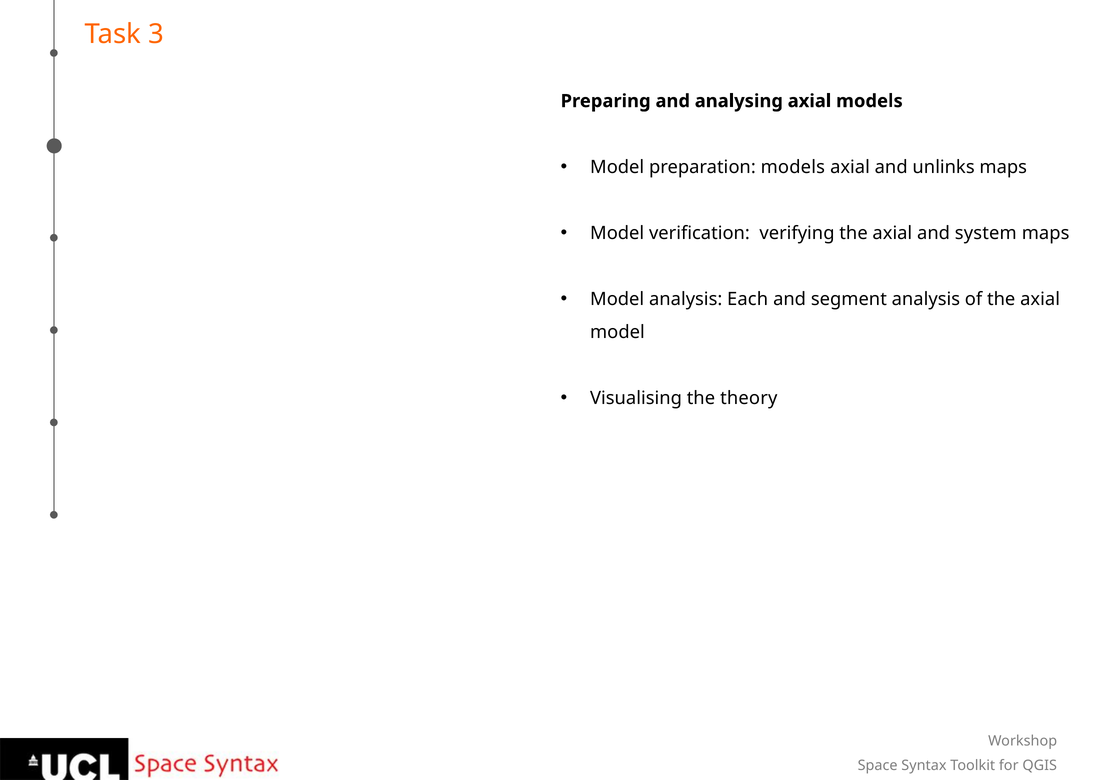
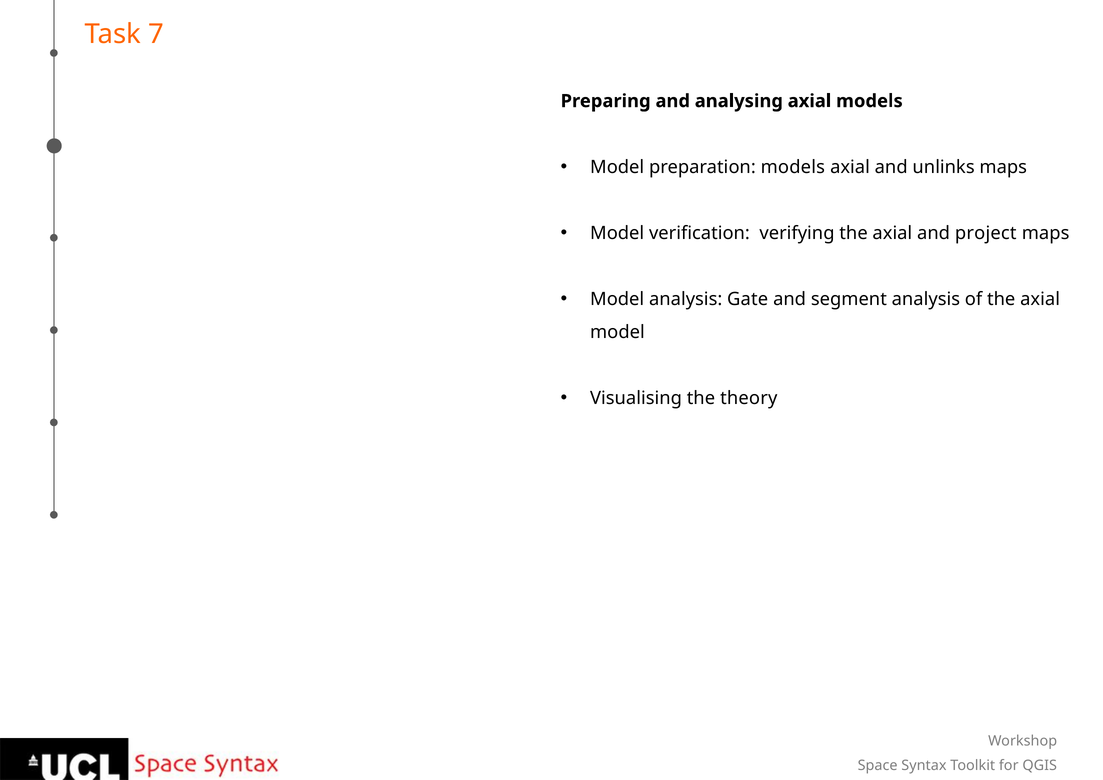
3: 3 -> 7
system: system -> project
Each: Each -> Gate
